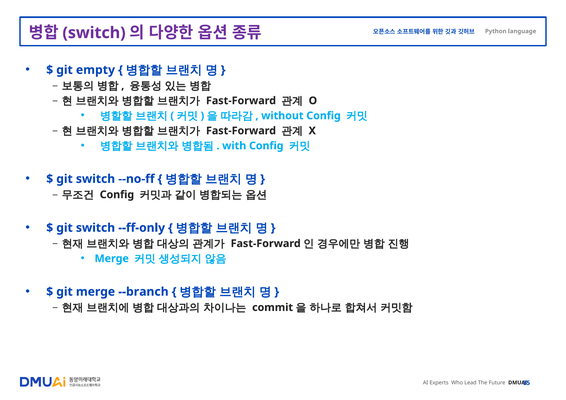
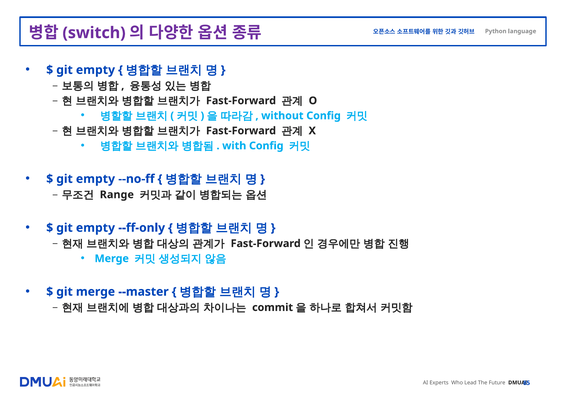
switch at (96, 179): switch -> empty
Config at (117, 195): Config -> Range
switch at (96, 228): switch -> empty
--branch: --branch -> --master
